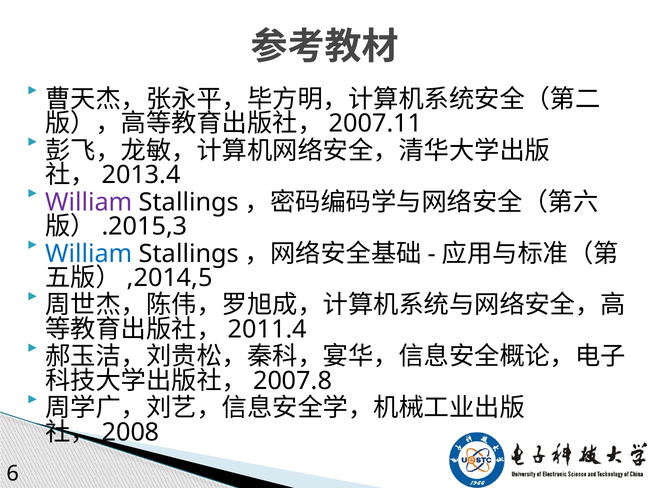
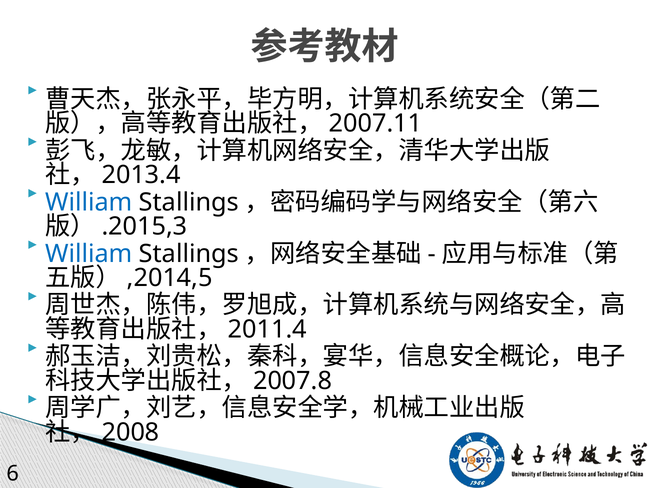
William at (89, 202) colour: purple -> blue
